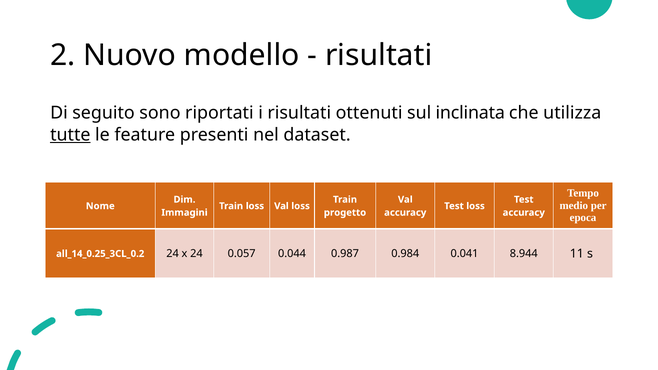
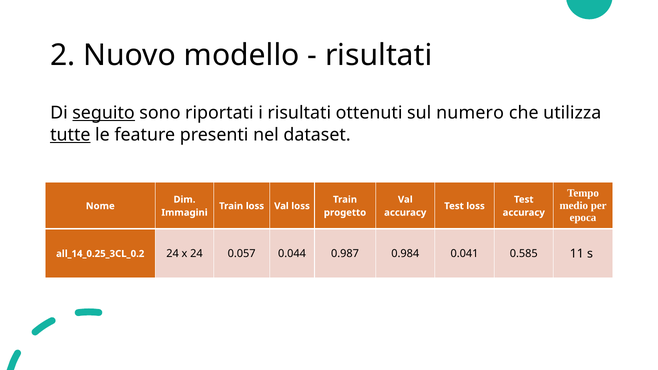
seguito underline: none -> present
inclinata: inclinata -> numero
8.944: 8.944 -> 0.585
